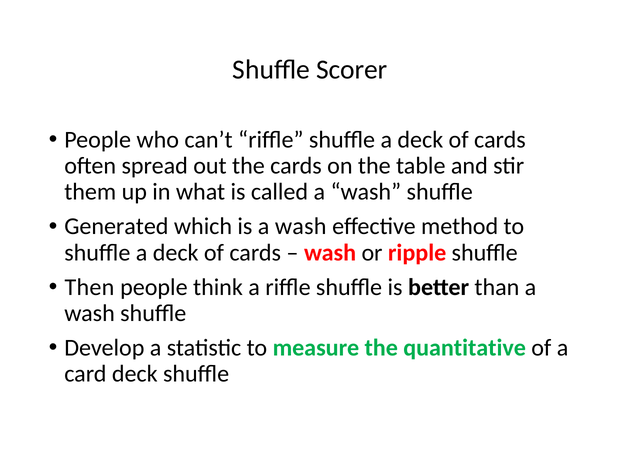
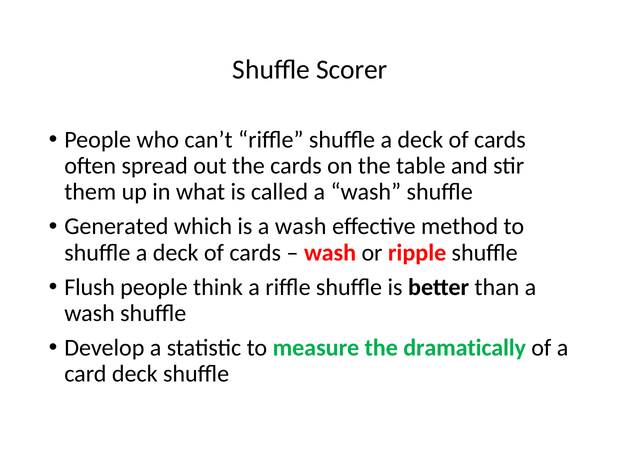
Then: Then -> Flush
quantitative: quantitative -> dramatically
